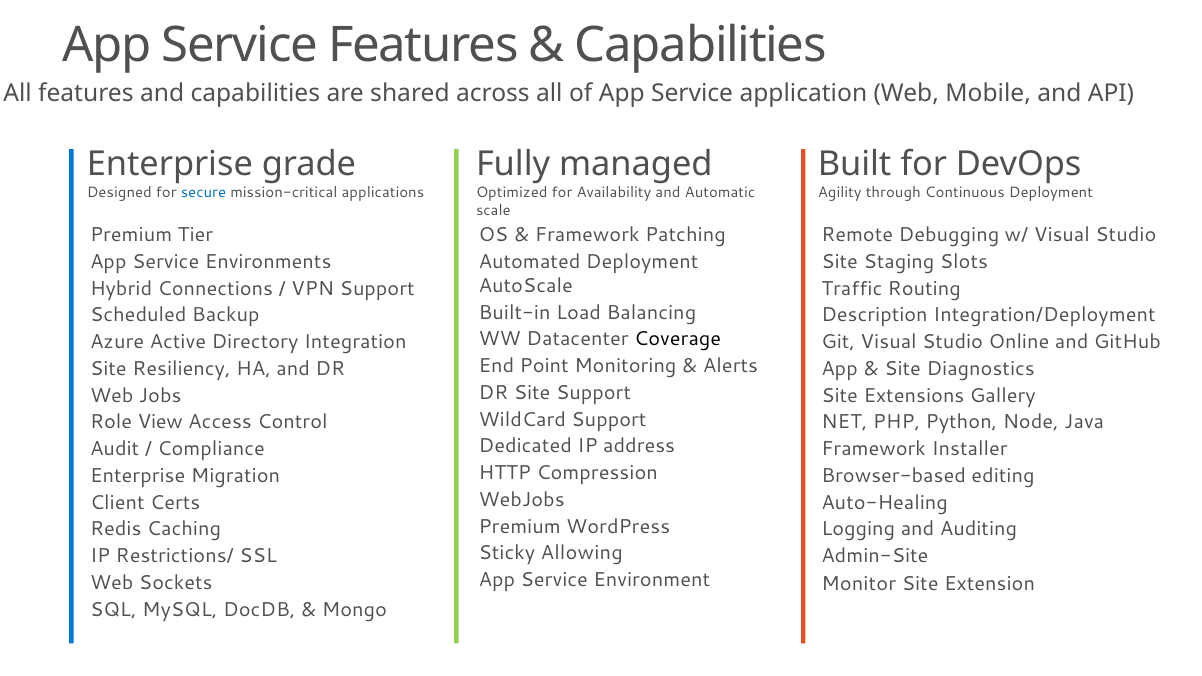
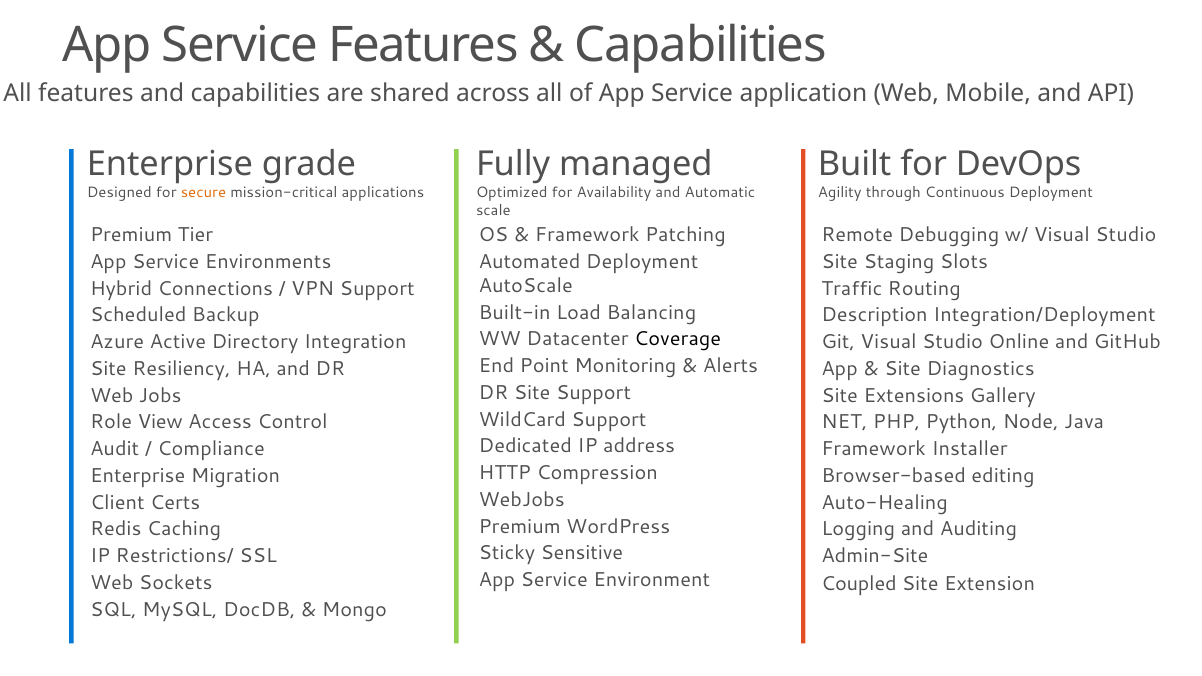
secure colour: blue -> orange
Allowing: Allowing -> Sensitive
Monitor: Monitor -> Coupled
